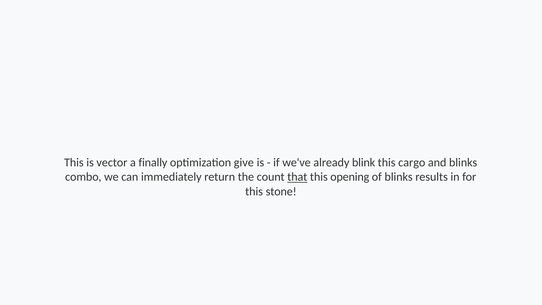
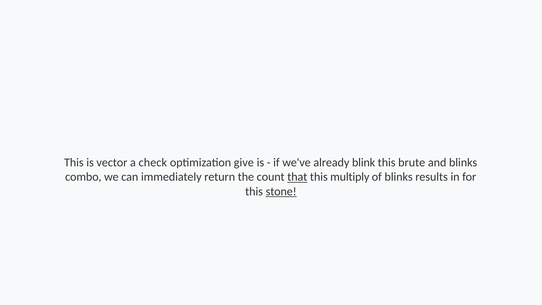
finally: finally -> check
cargo: cargo -> brute
opening: opening -> multiply
stone underline: none -> present
